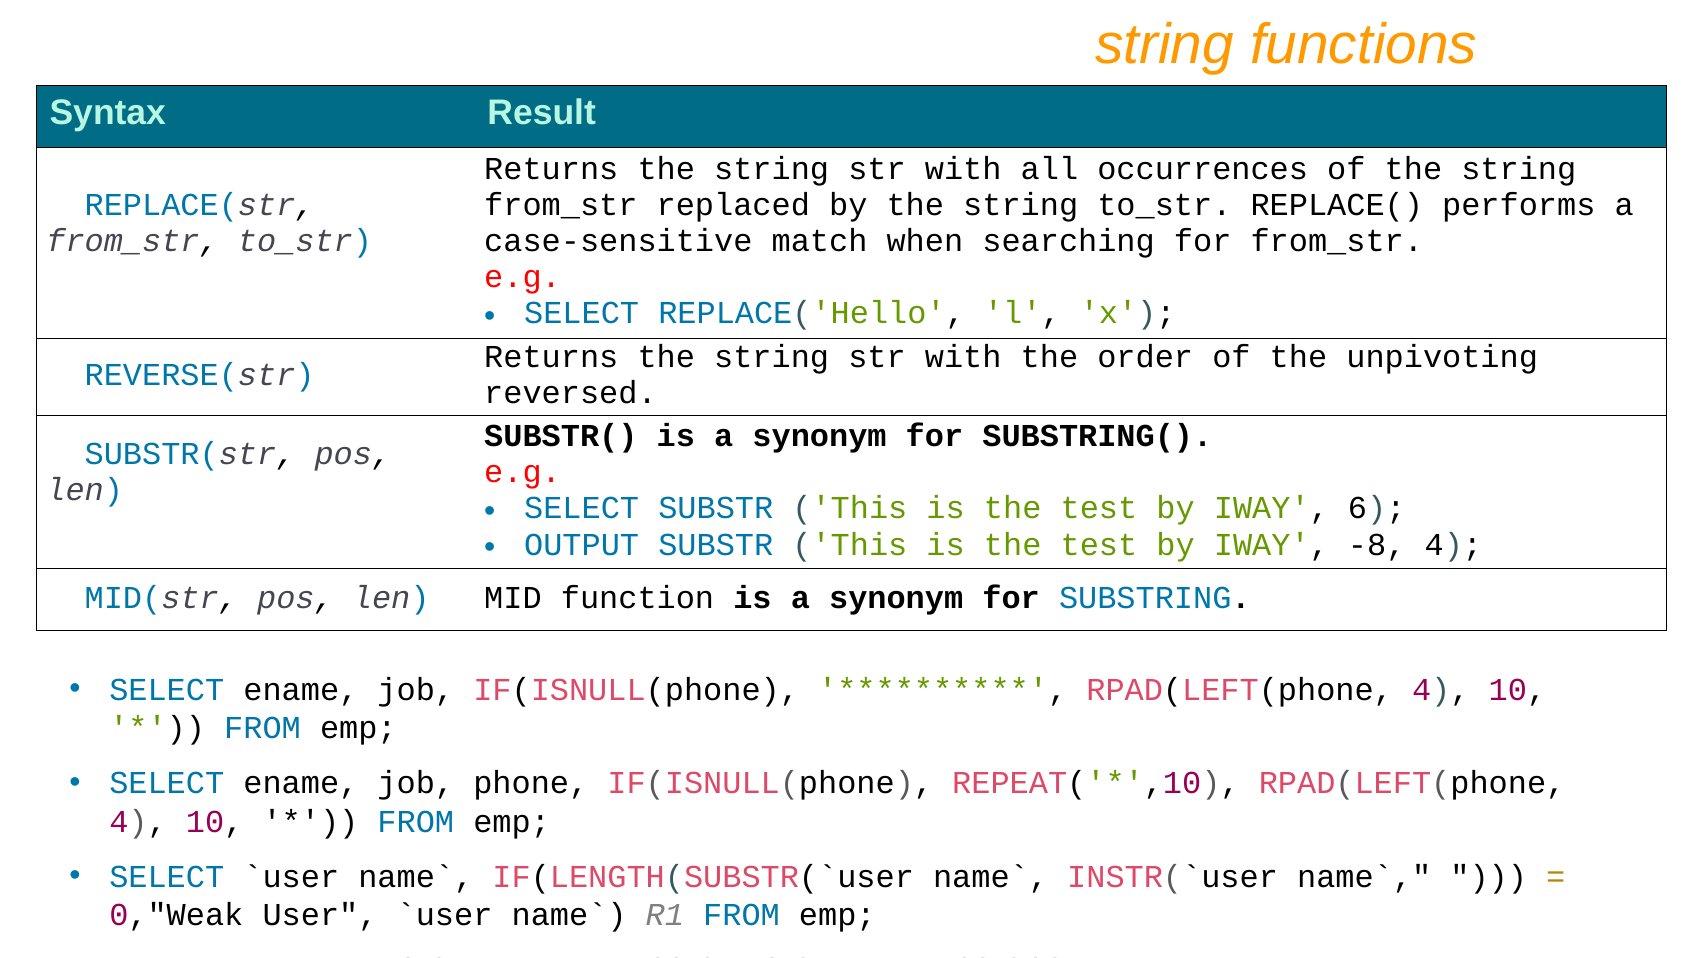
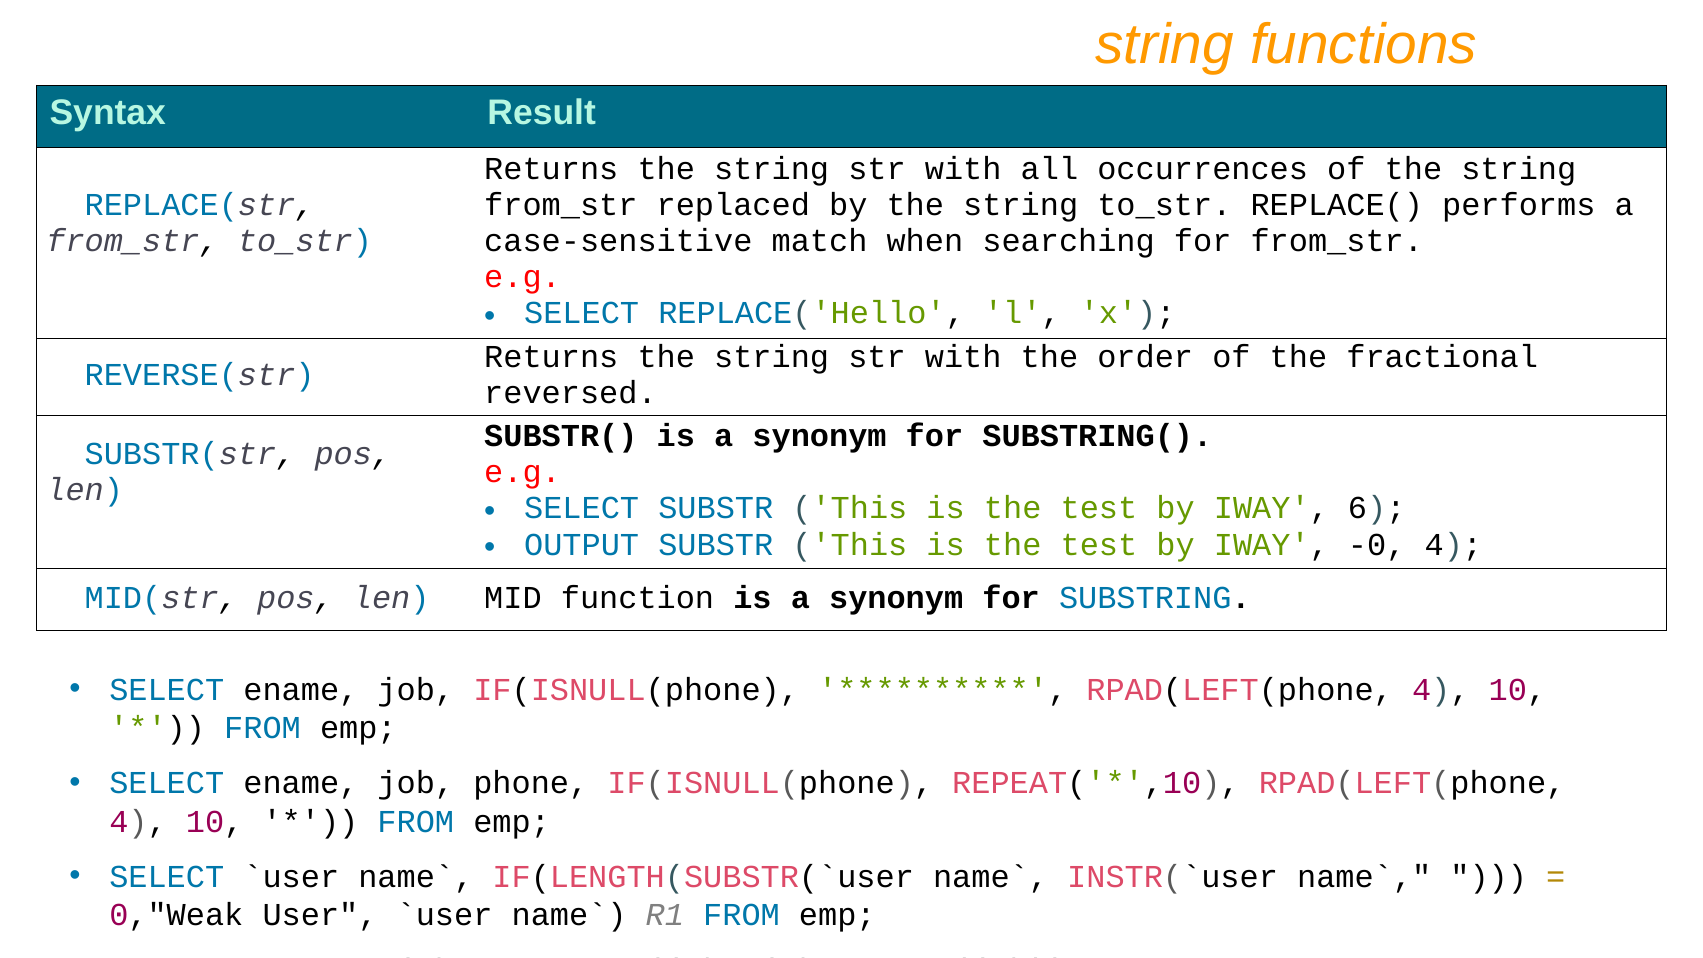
unpivoting: unpivoting -> fractional
-8: -8 -> -0
